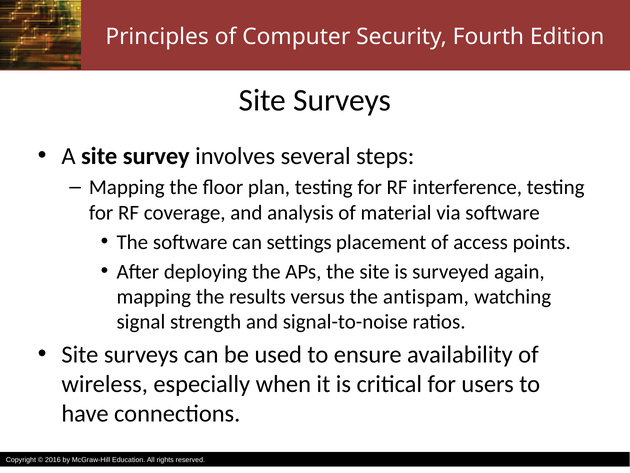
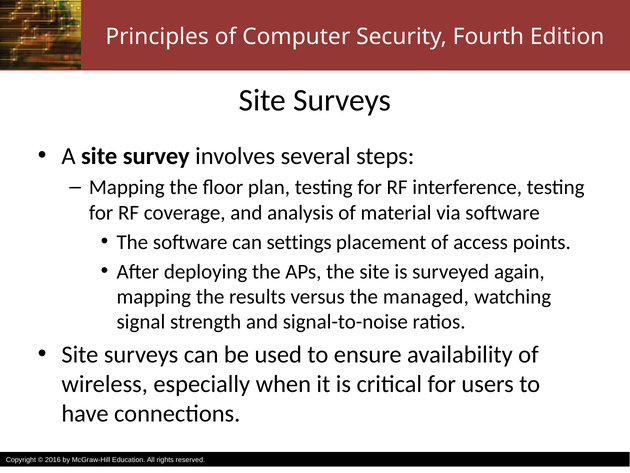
antispam: antispam -> managed
